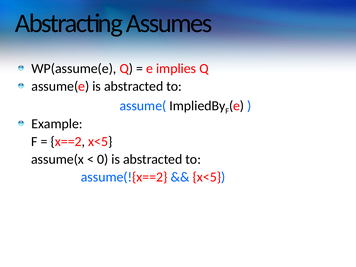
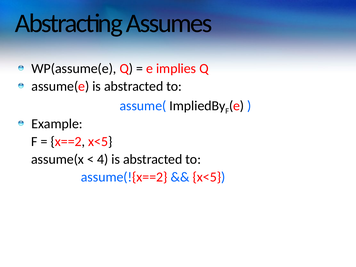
0: 0 -> 4
